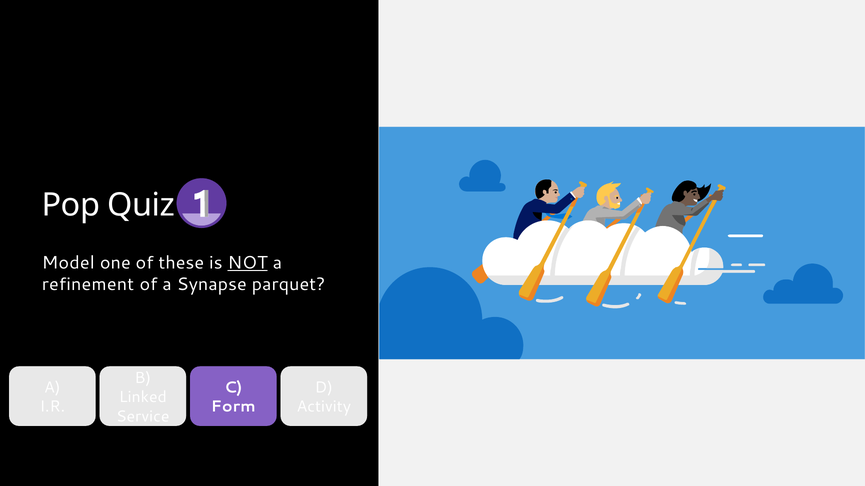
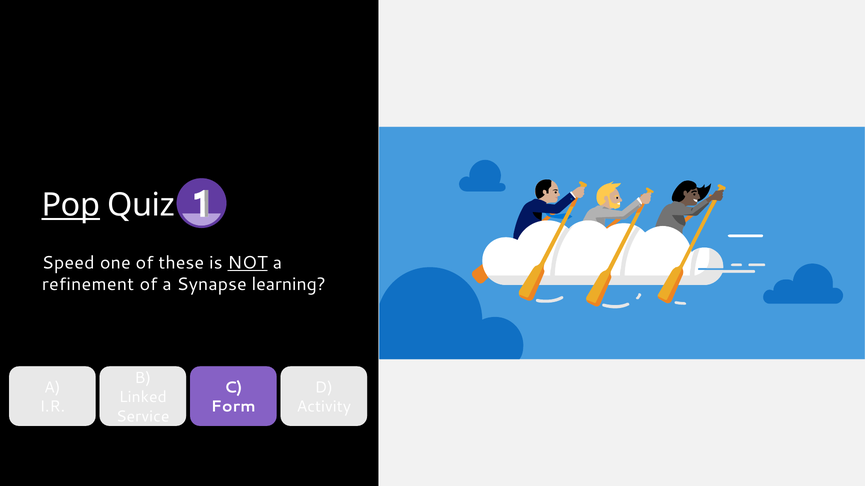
Pop underline: none -> present
Model: Model -> Speed
parquet: parquet -> learning
